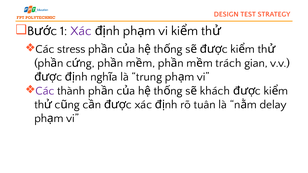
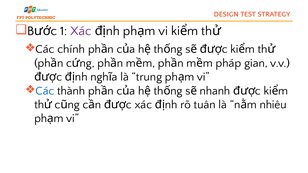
stress: stress -> chính
trách: trách -> pháp
Các at (45, 91) colour: purple -> blue
khách: khách -> nhanh
delay: delay -> nhiêu
